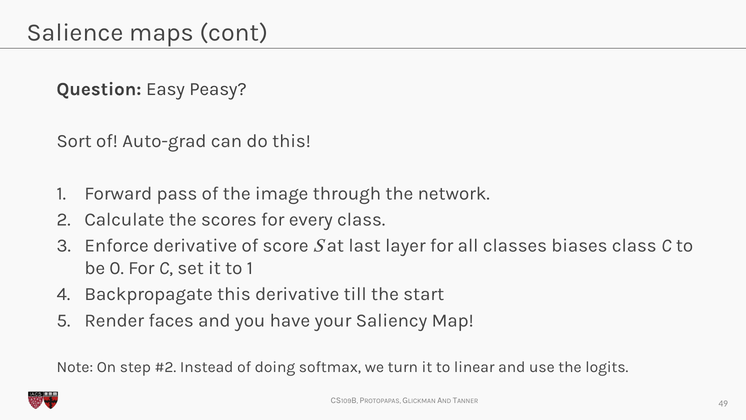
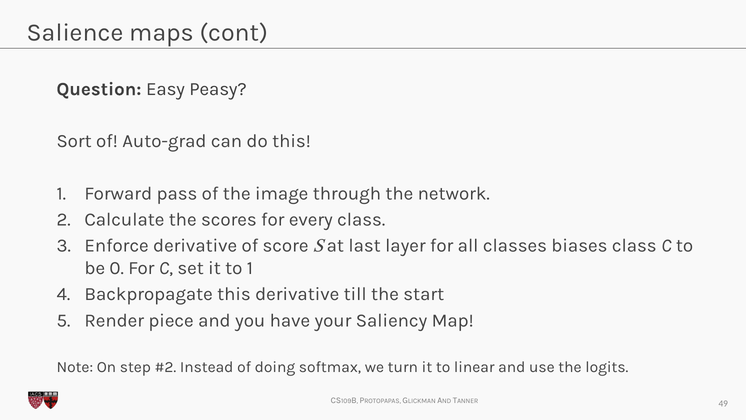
faces: faces -> piece
